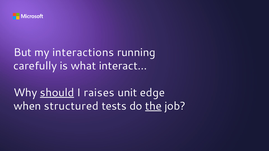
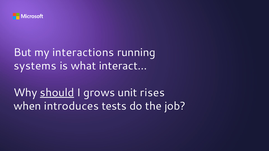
carefully: carefully -> systems
raises: raises -> grows
edge: edge -> rises
structured: structured -> introduces
the underline: present -> none
